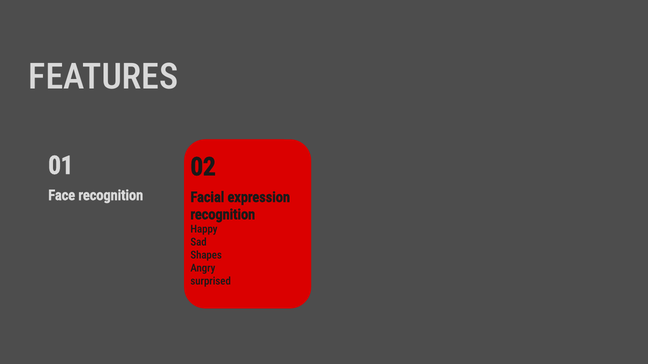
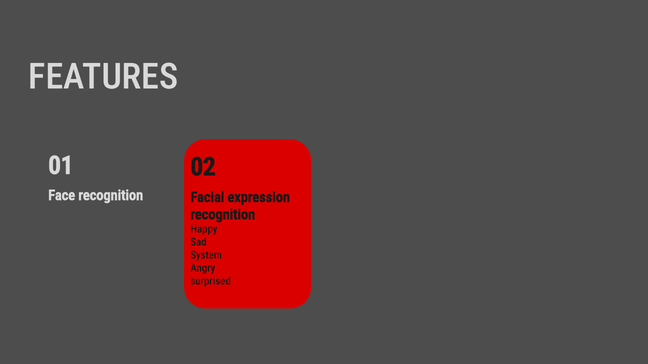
Shapes: Shapes -> System
